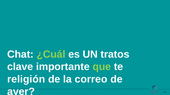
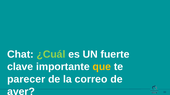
tratos: tratos -> fuerte
que colour: light green -> yellow
religión: religión -> parecer
